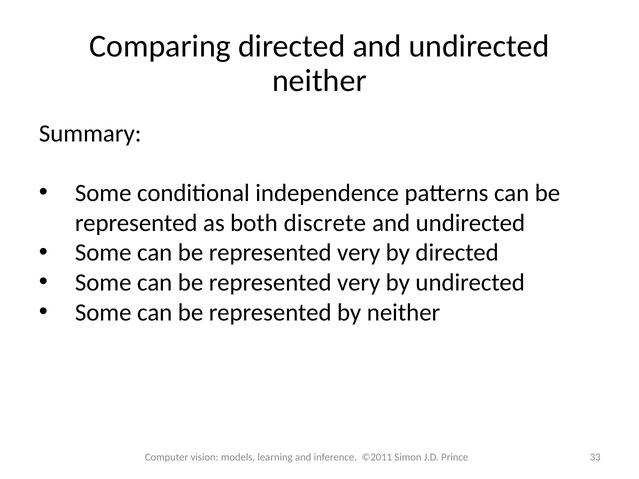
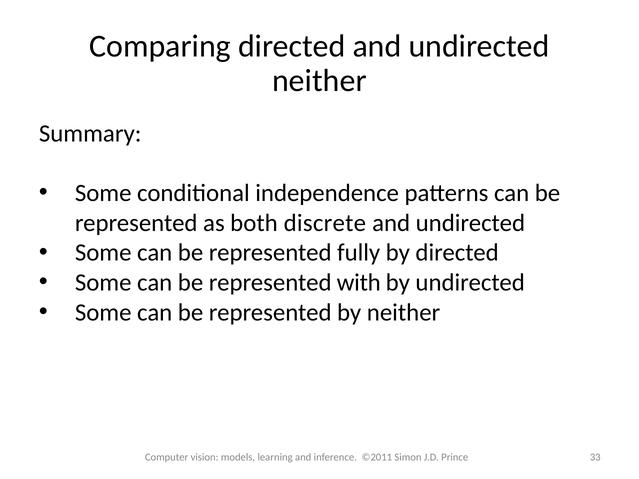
very at (359, 253): very -> fully
very at (359, 283): very -> with
